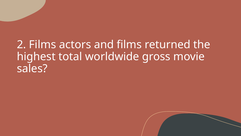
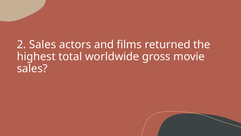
2 Films: Films -> Sales
